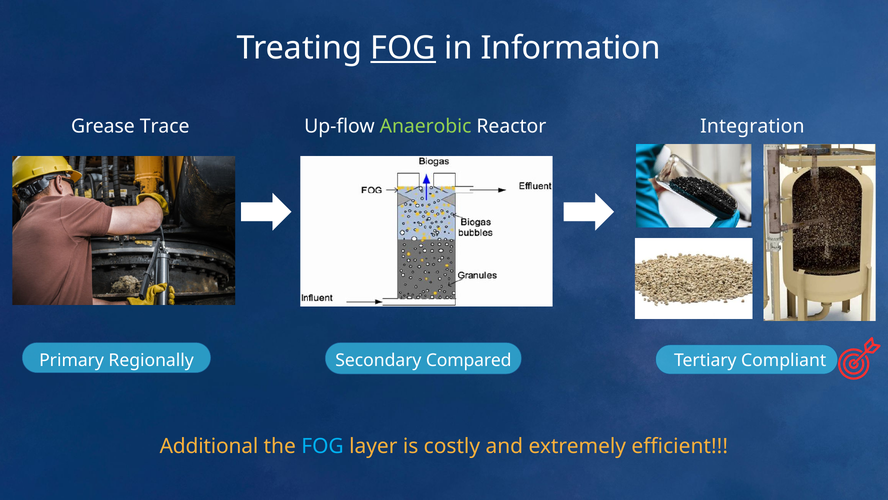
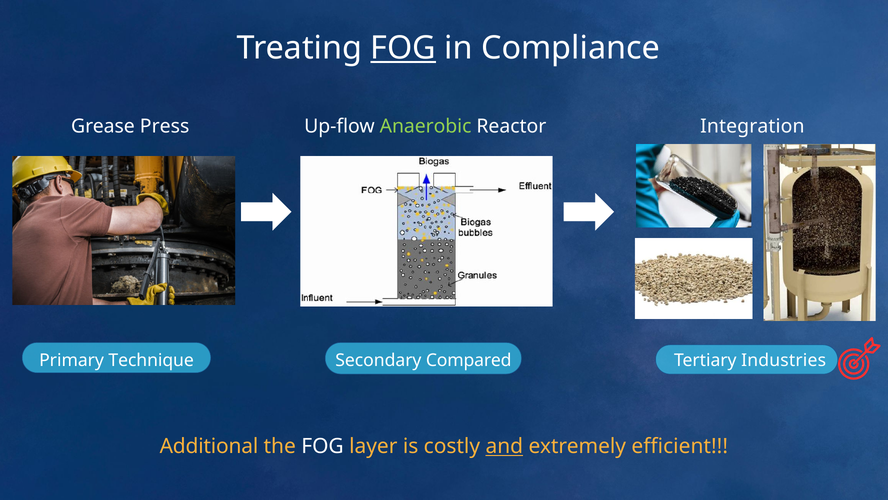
Information: Information -> Compliance
Trace: Trace -> Press
Regionally: Regionally -> Technique
Compliant: Compliant -> Industries
FOG at (323, 446) colour: light blue -> white
and underline: none -> present
